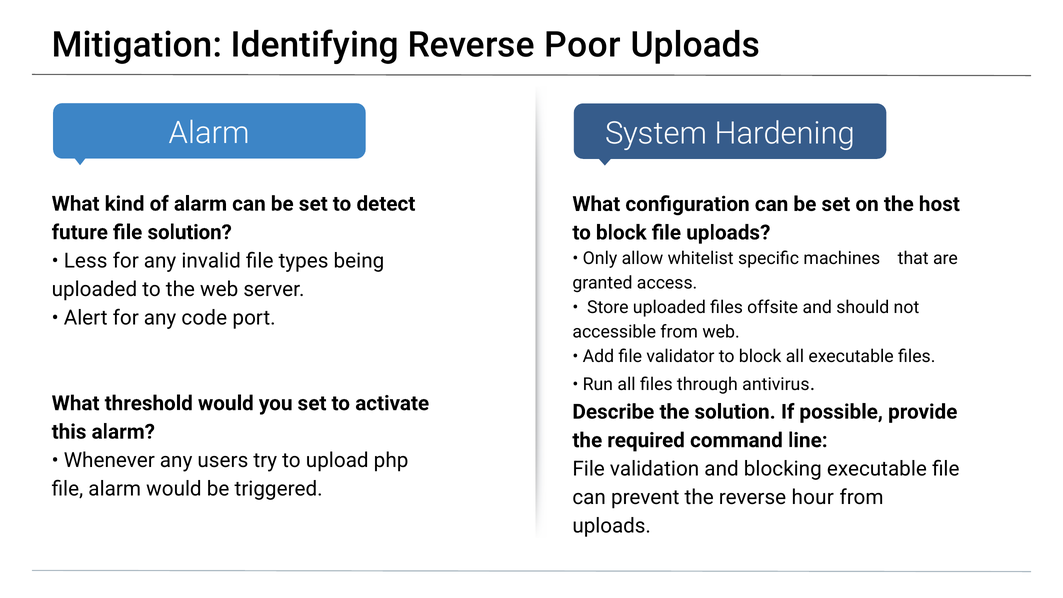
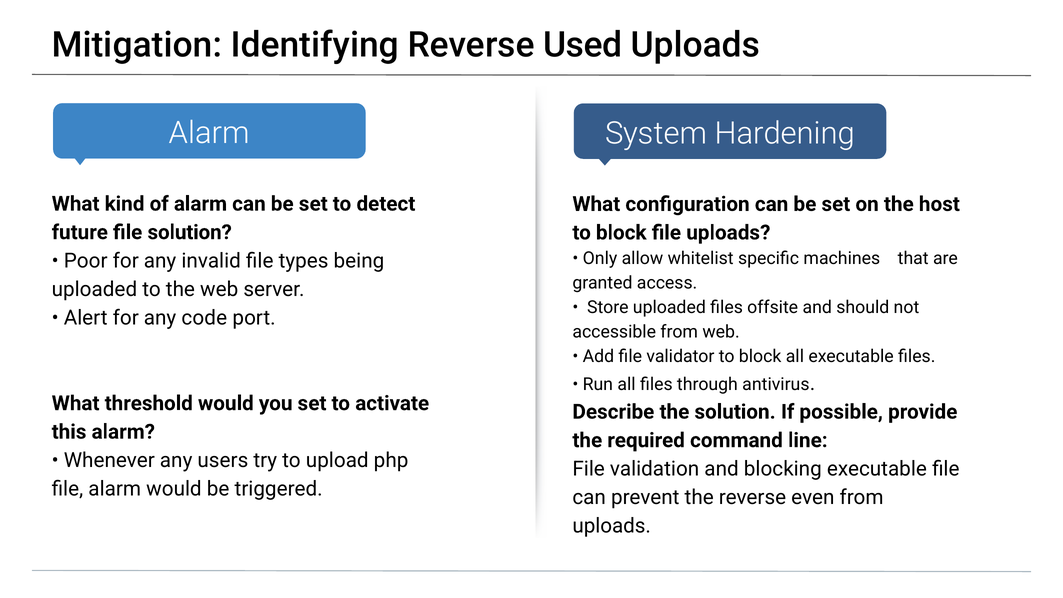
Poor: Poor -> Used
Less: Less -> Poor
hour: hour -> even
